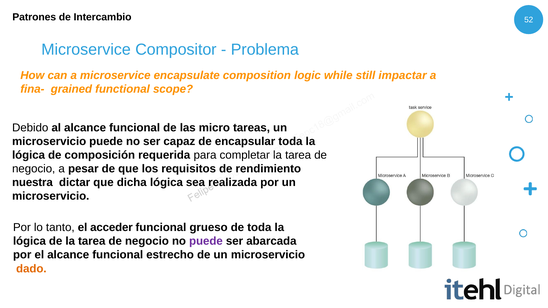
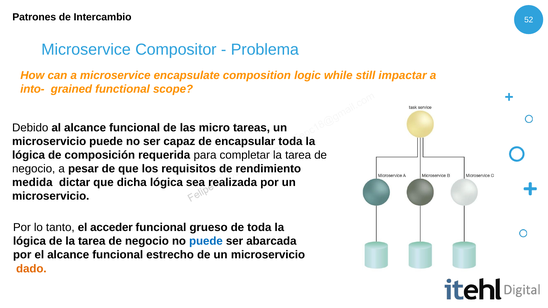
fina-: fina- -> into-
nuestra: nuestra -> medida
puede at (206, 241) colour: purple -> blue
